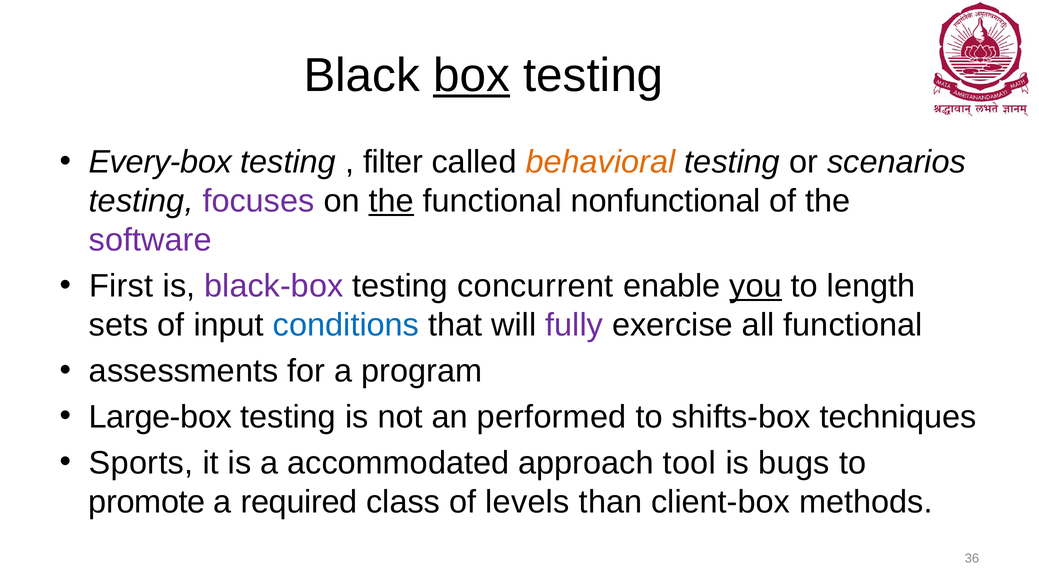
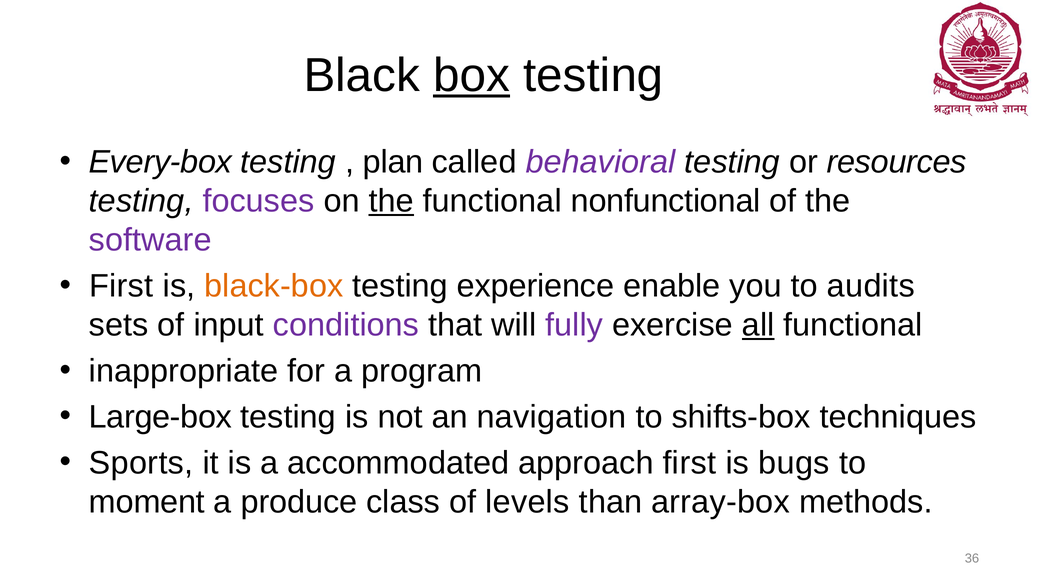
filter: filter -> plan
behavioral colour: orange -> purple
scenarios: scenarios -> resources
black-box colour: purple -> orange
concurrent: concurrent -> experience
you underline: present -> none
length: length -> audits
conditions colour: blue -> purple
all underline: none -> present
assessments: assessments -> inappropriate
performed: performed -> navigation
approach tool: tool -> first
promote: promote -> moment
required: required -> produce
client-box: client-box -> array-box
